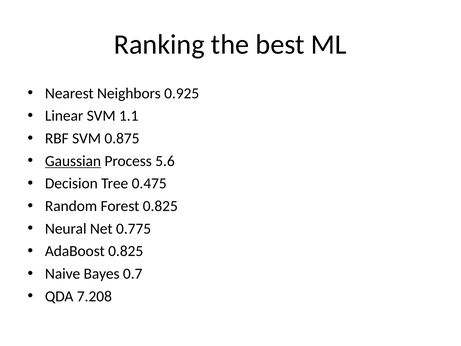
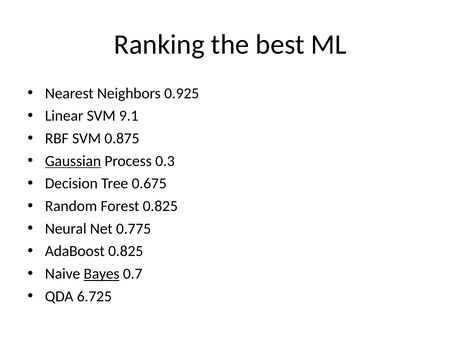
1.1: 1.1 -> 9.1
5.6: 5.6 -> 0.3
0.475: 0.475 -> 0.675
Bayes underline: none -> present
7.208: 7.208 -> 6.725
